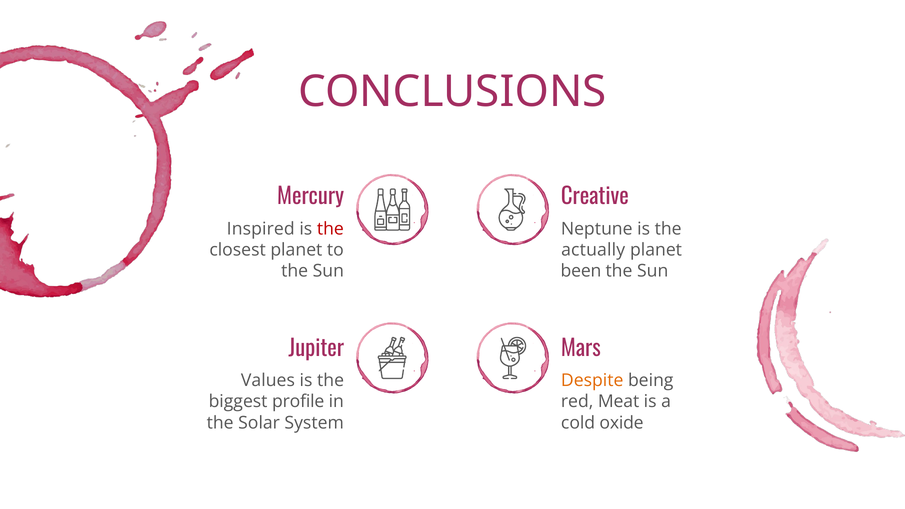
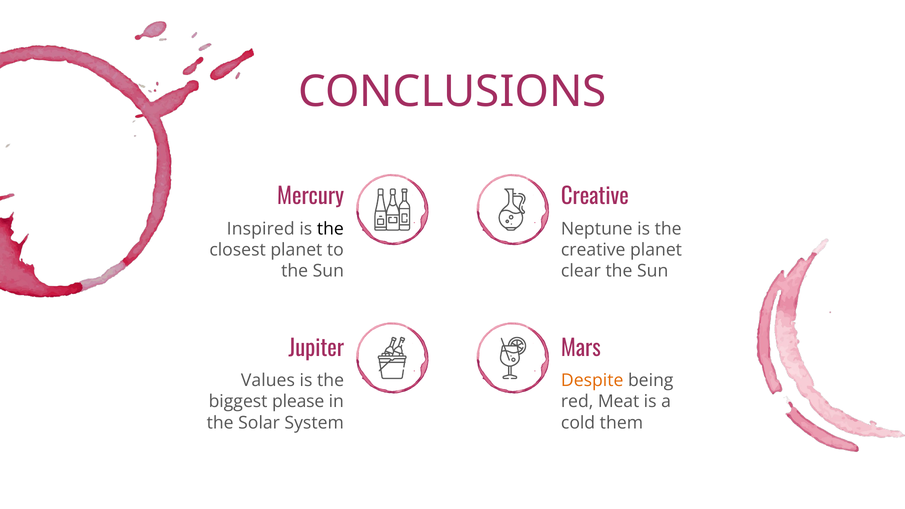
the at (330, 229) colour: red -> black
actually at (593, 250): actually -> creative
been: been -> clear
profile: profile -> please
oxide: oxide -> them
